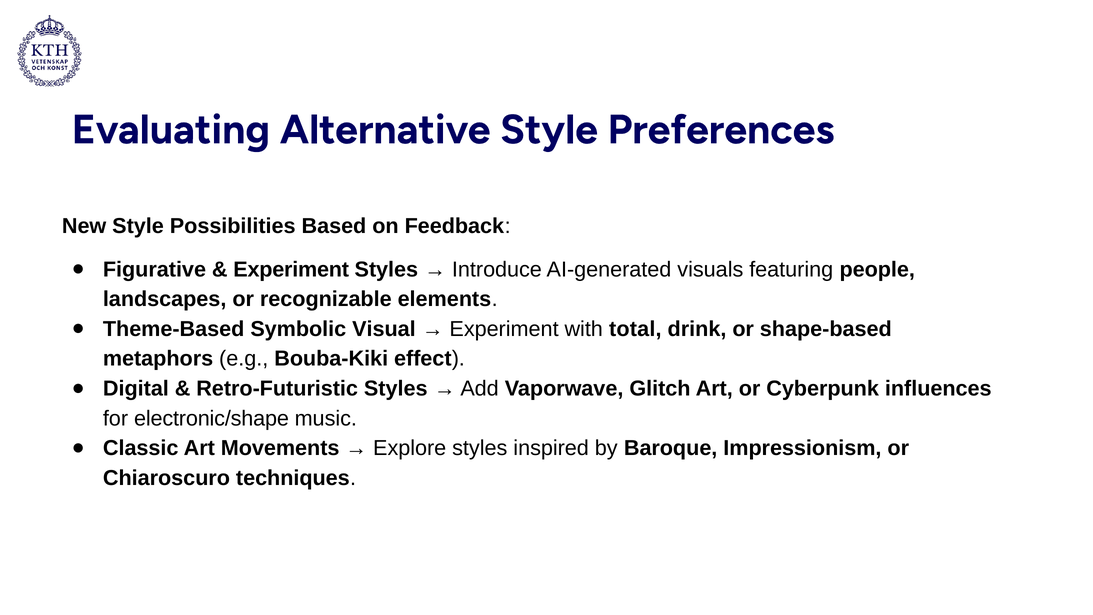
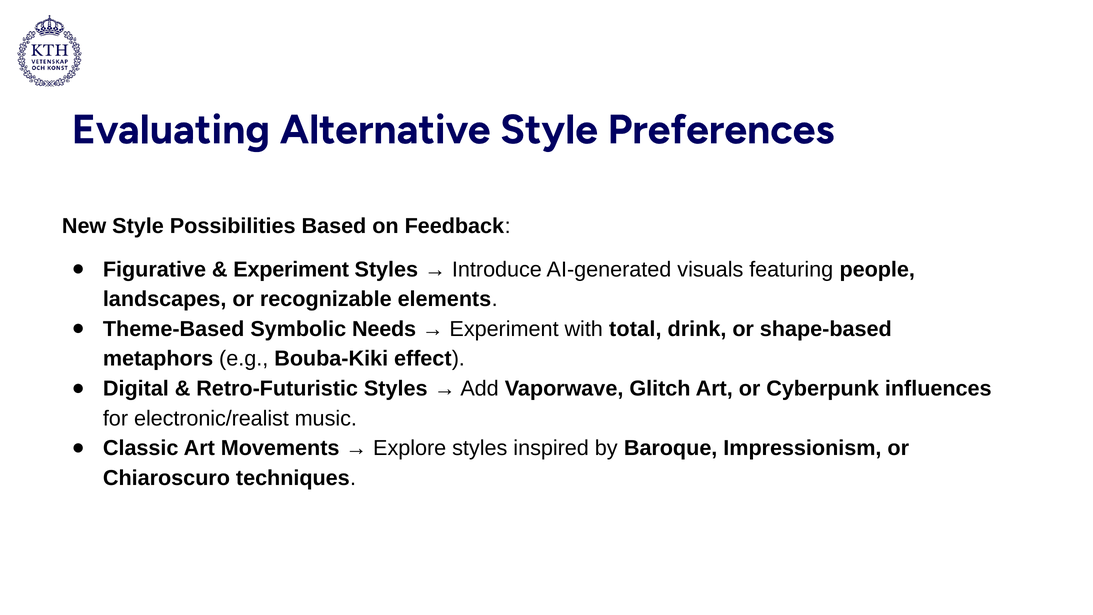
Visual: Visual -> Needs
electronic/shape: electronic/shape -> electronic/realist
